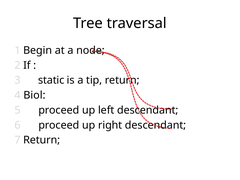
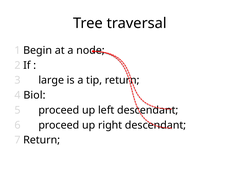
static: static -> large
